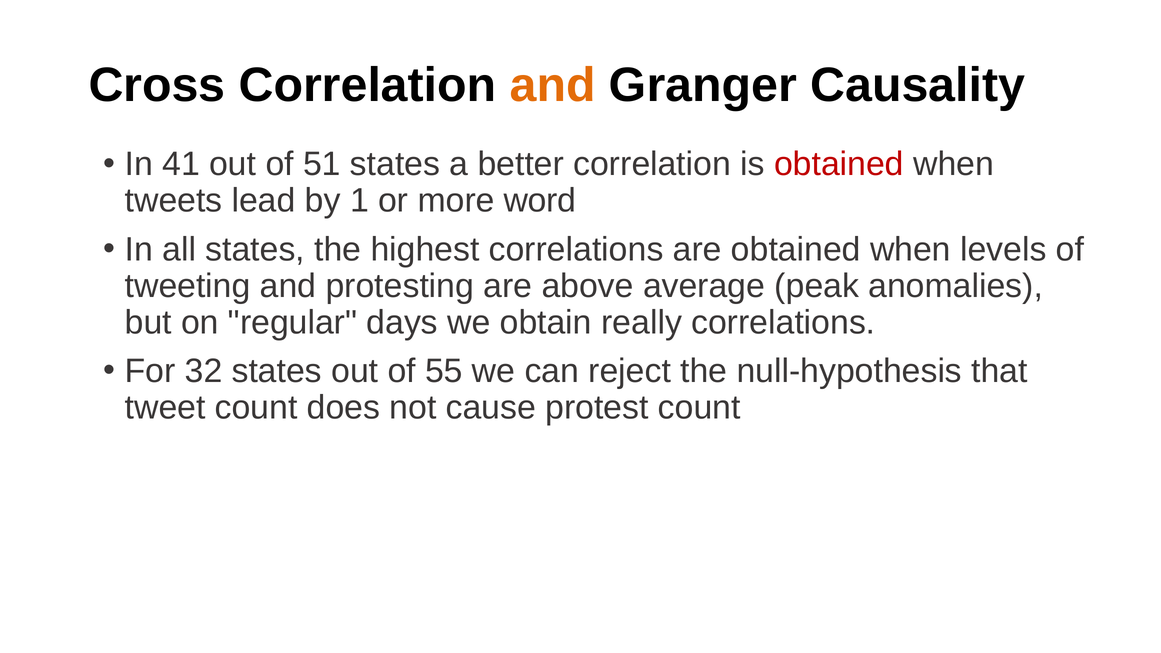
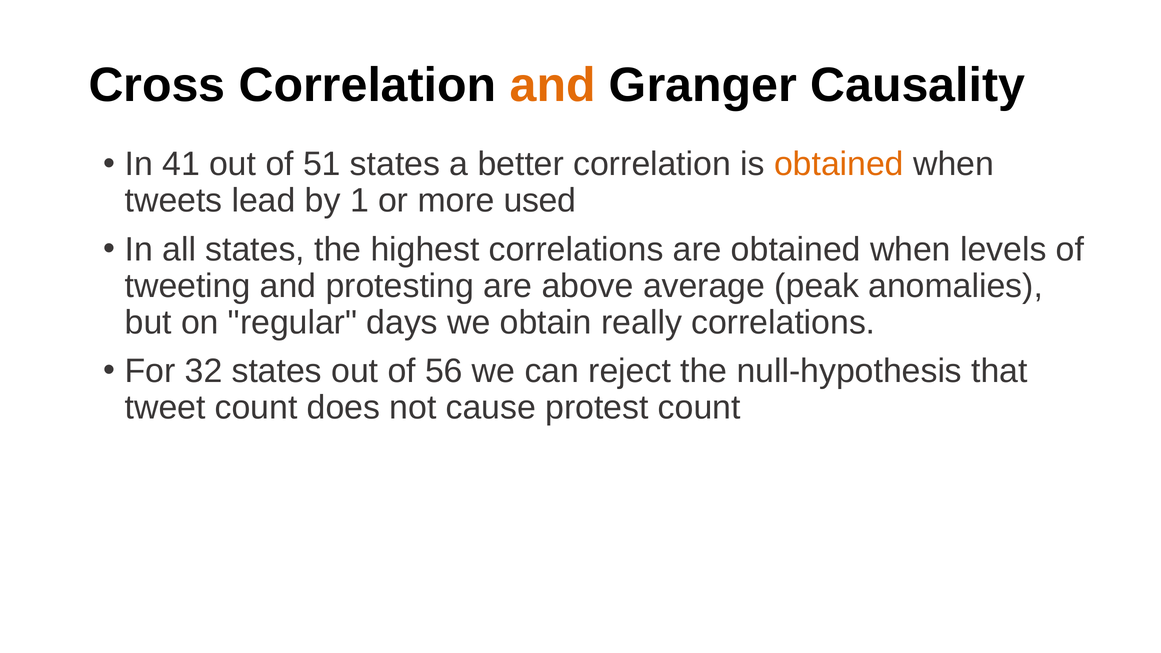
obtained at (839, 164) colour: red -> orange
word: word -> used
55: 55 -> 56
